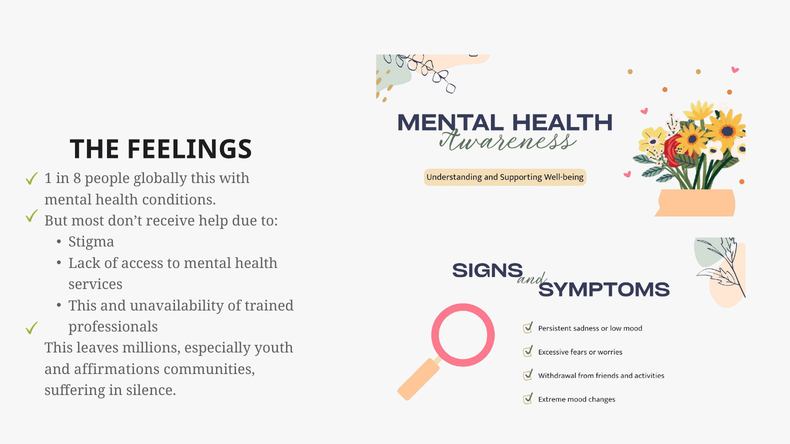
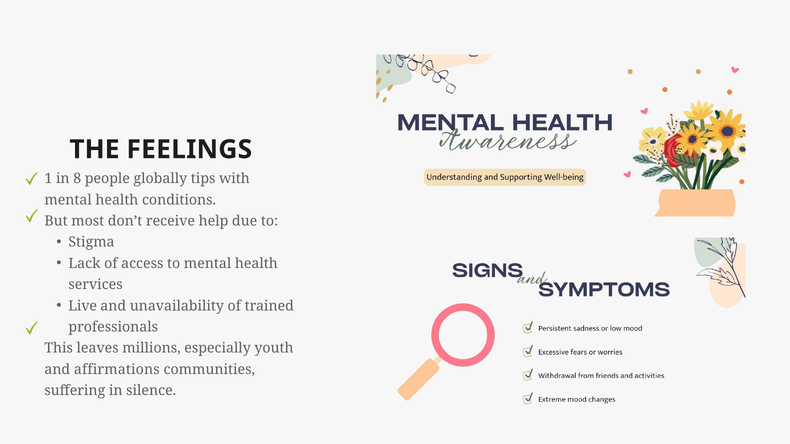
globally this: this -> tips
This at (83, 306): This -> Live
